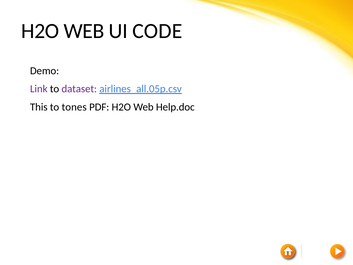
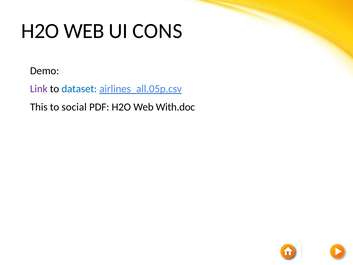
CODE: CODE -> CONS
dataset colour: purple -> blue
tones: tones -> social
Help.doc: Help.doc -> With.doc
